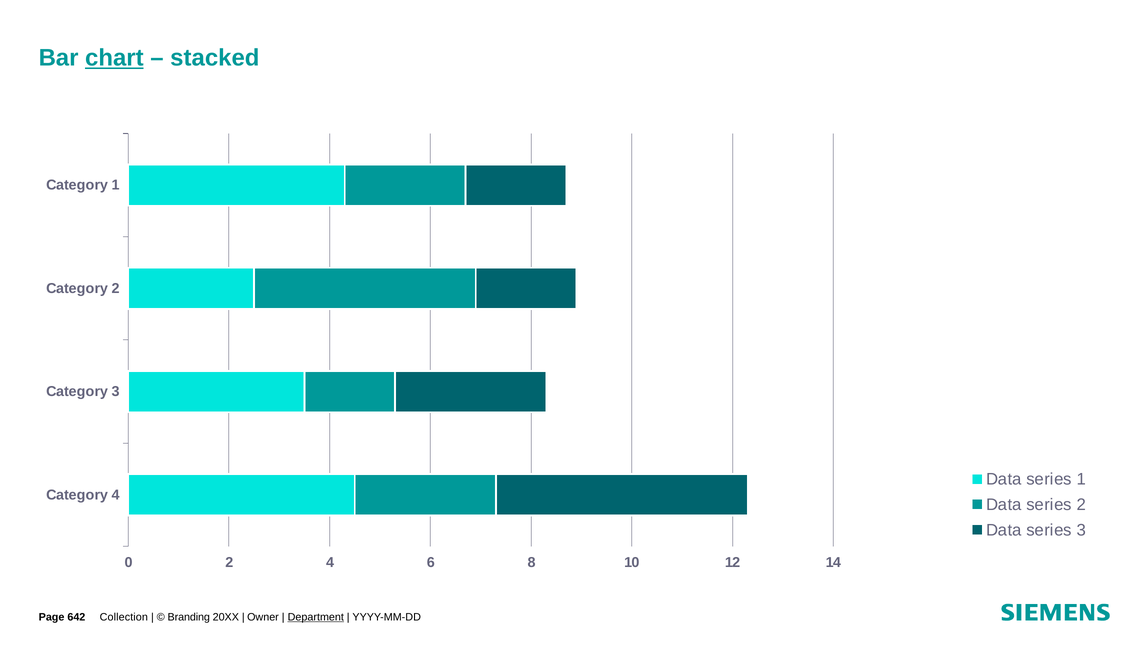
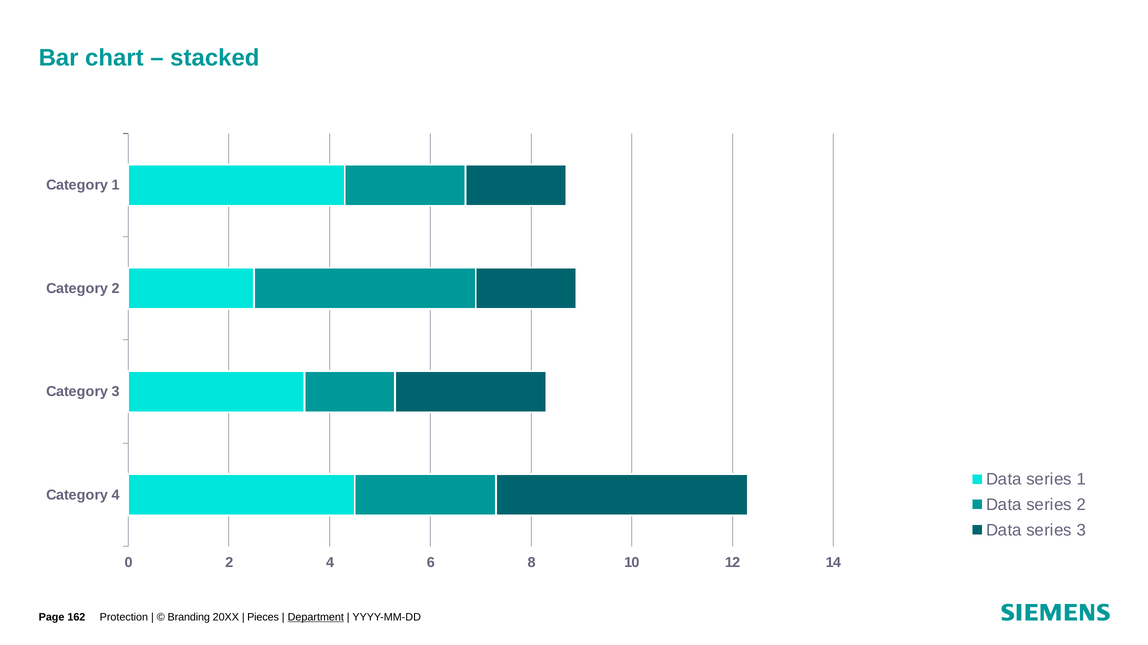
chart underline: present -> none
642: 642 -> 162
Collection: Collection -> Protection
Owner: Owner -> Pieces
